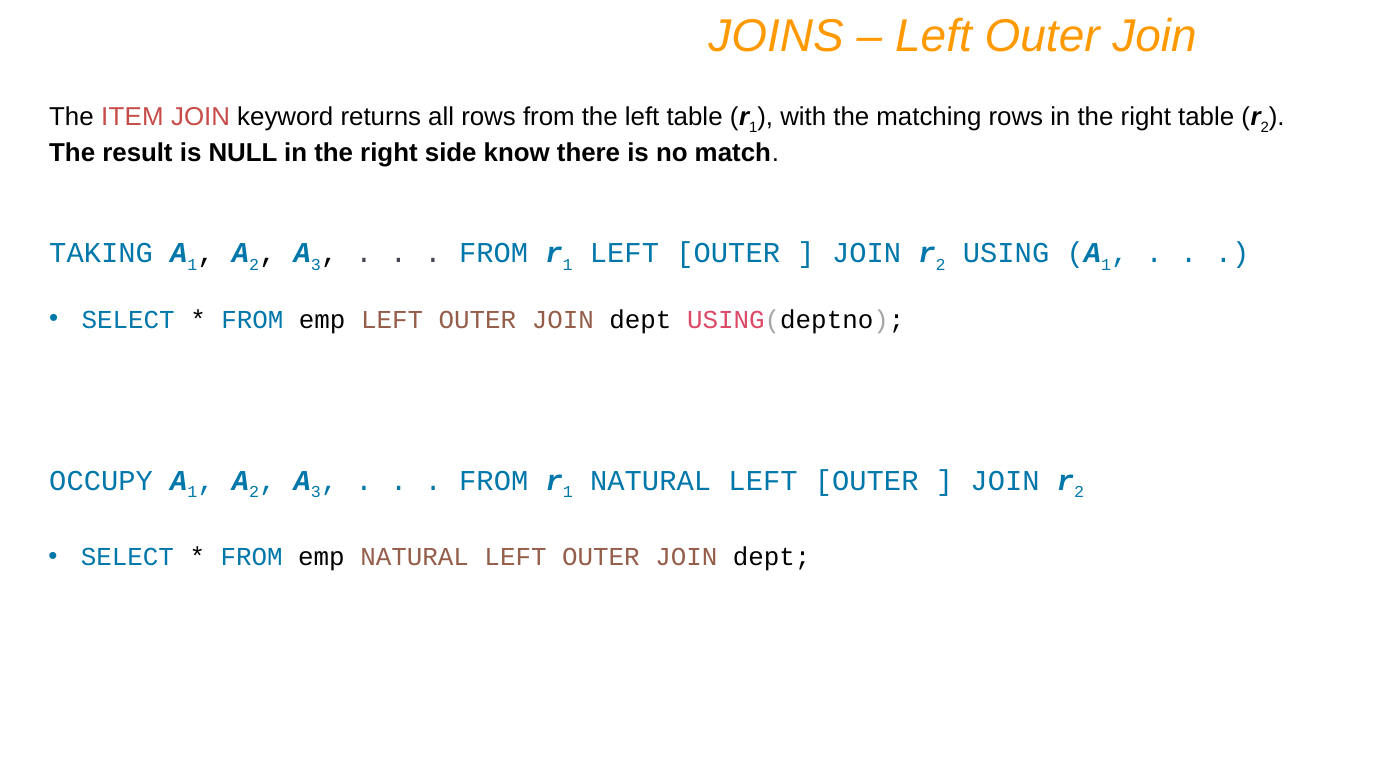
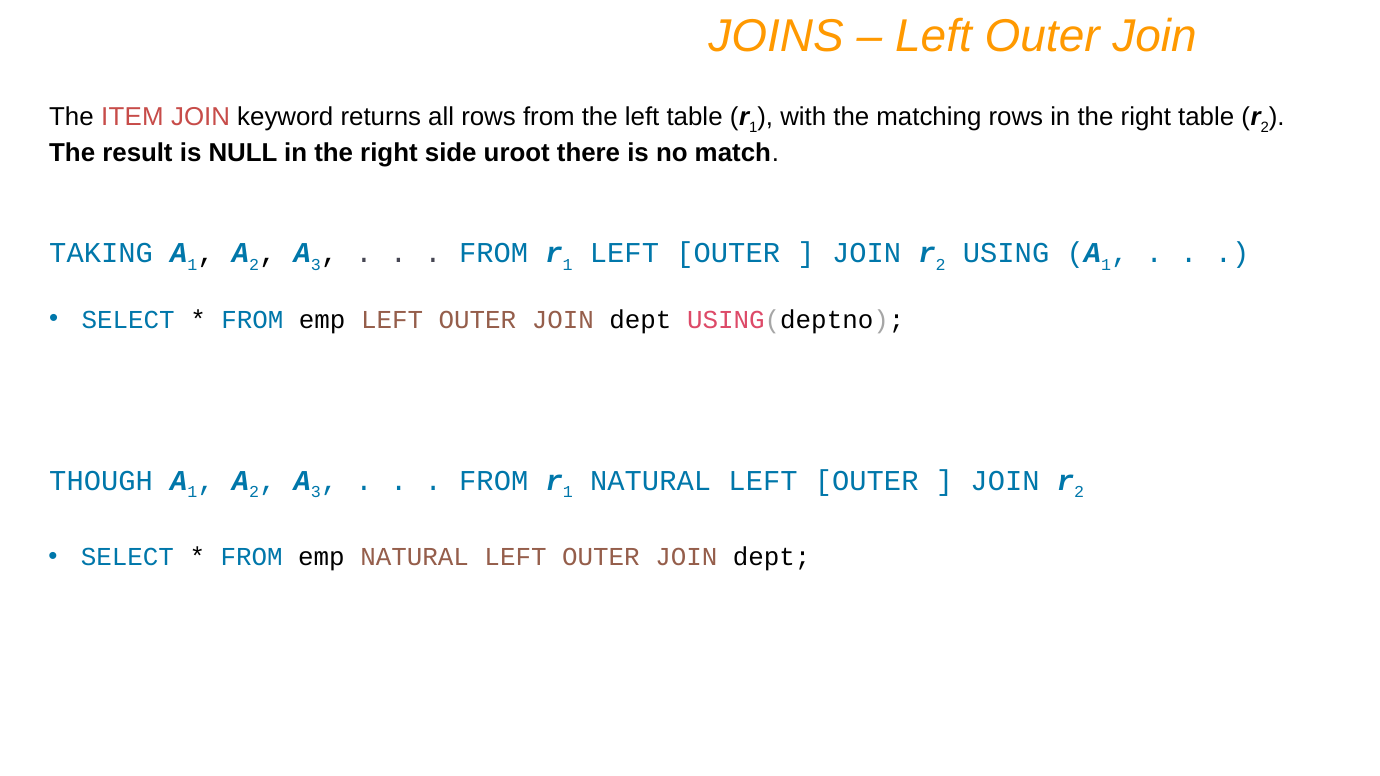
know: know -> uroot
OCCUPY: OCCUPY -> THOUGH
